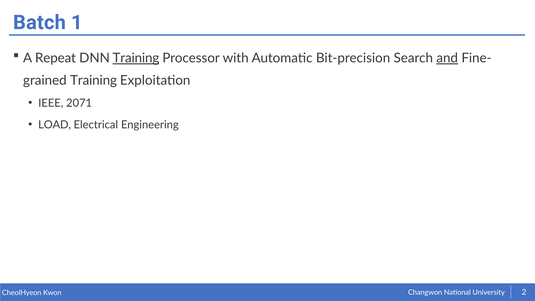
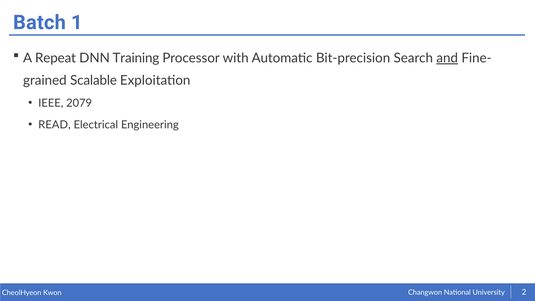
Training at (136, 58) underline: present -> none
Training at (94, 81): Training -> Scalable
2071: 2071 -> 2079
LOAD: LOAD -> READ
